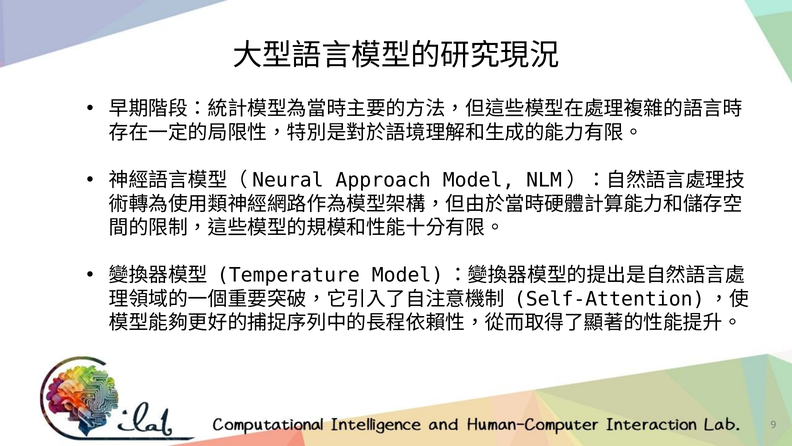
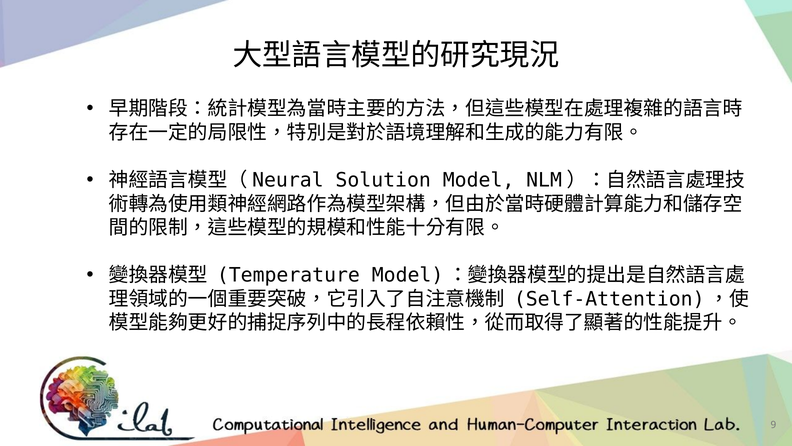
Approach: Approach -> Solution
